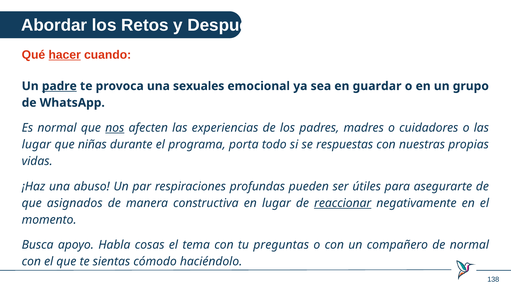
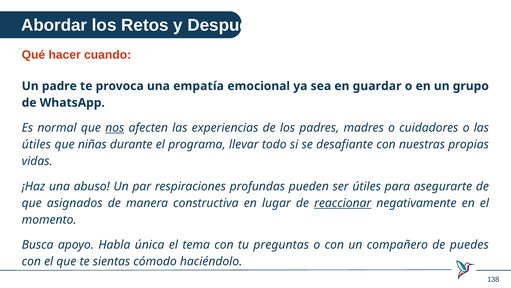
hacer underline: present -> none
padre underline: present -> none
sexuales: sexuales -> empatía
lugar at (36, 144): lugar -> útiles
porta: porta -> llevar
respuestas: respuestas -> desafiante
cosas: cosas -> única
de normal: normal -> puedes
